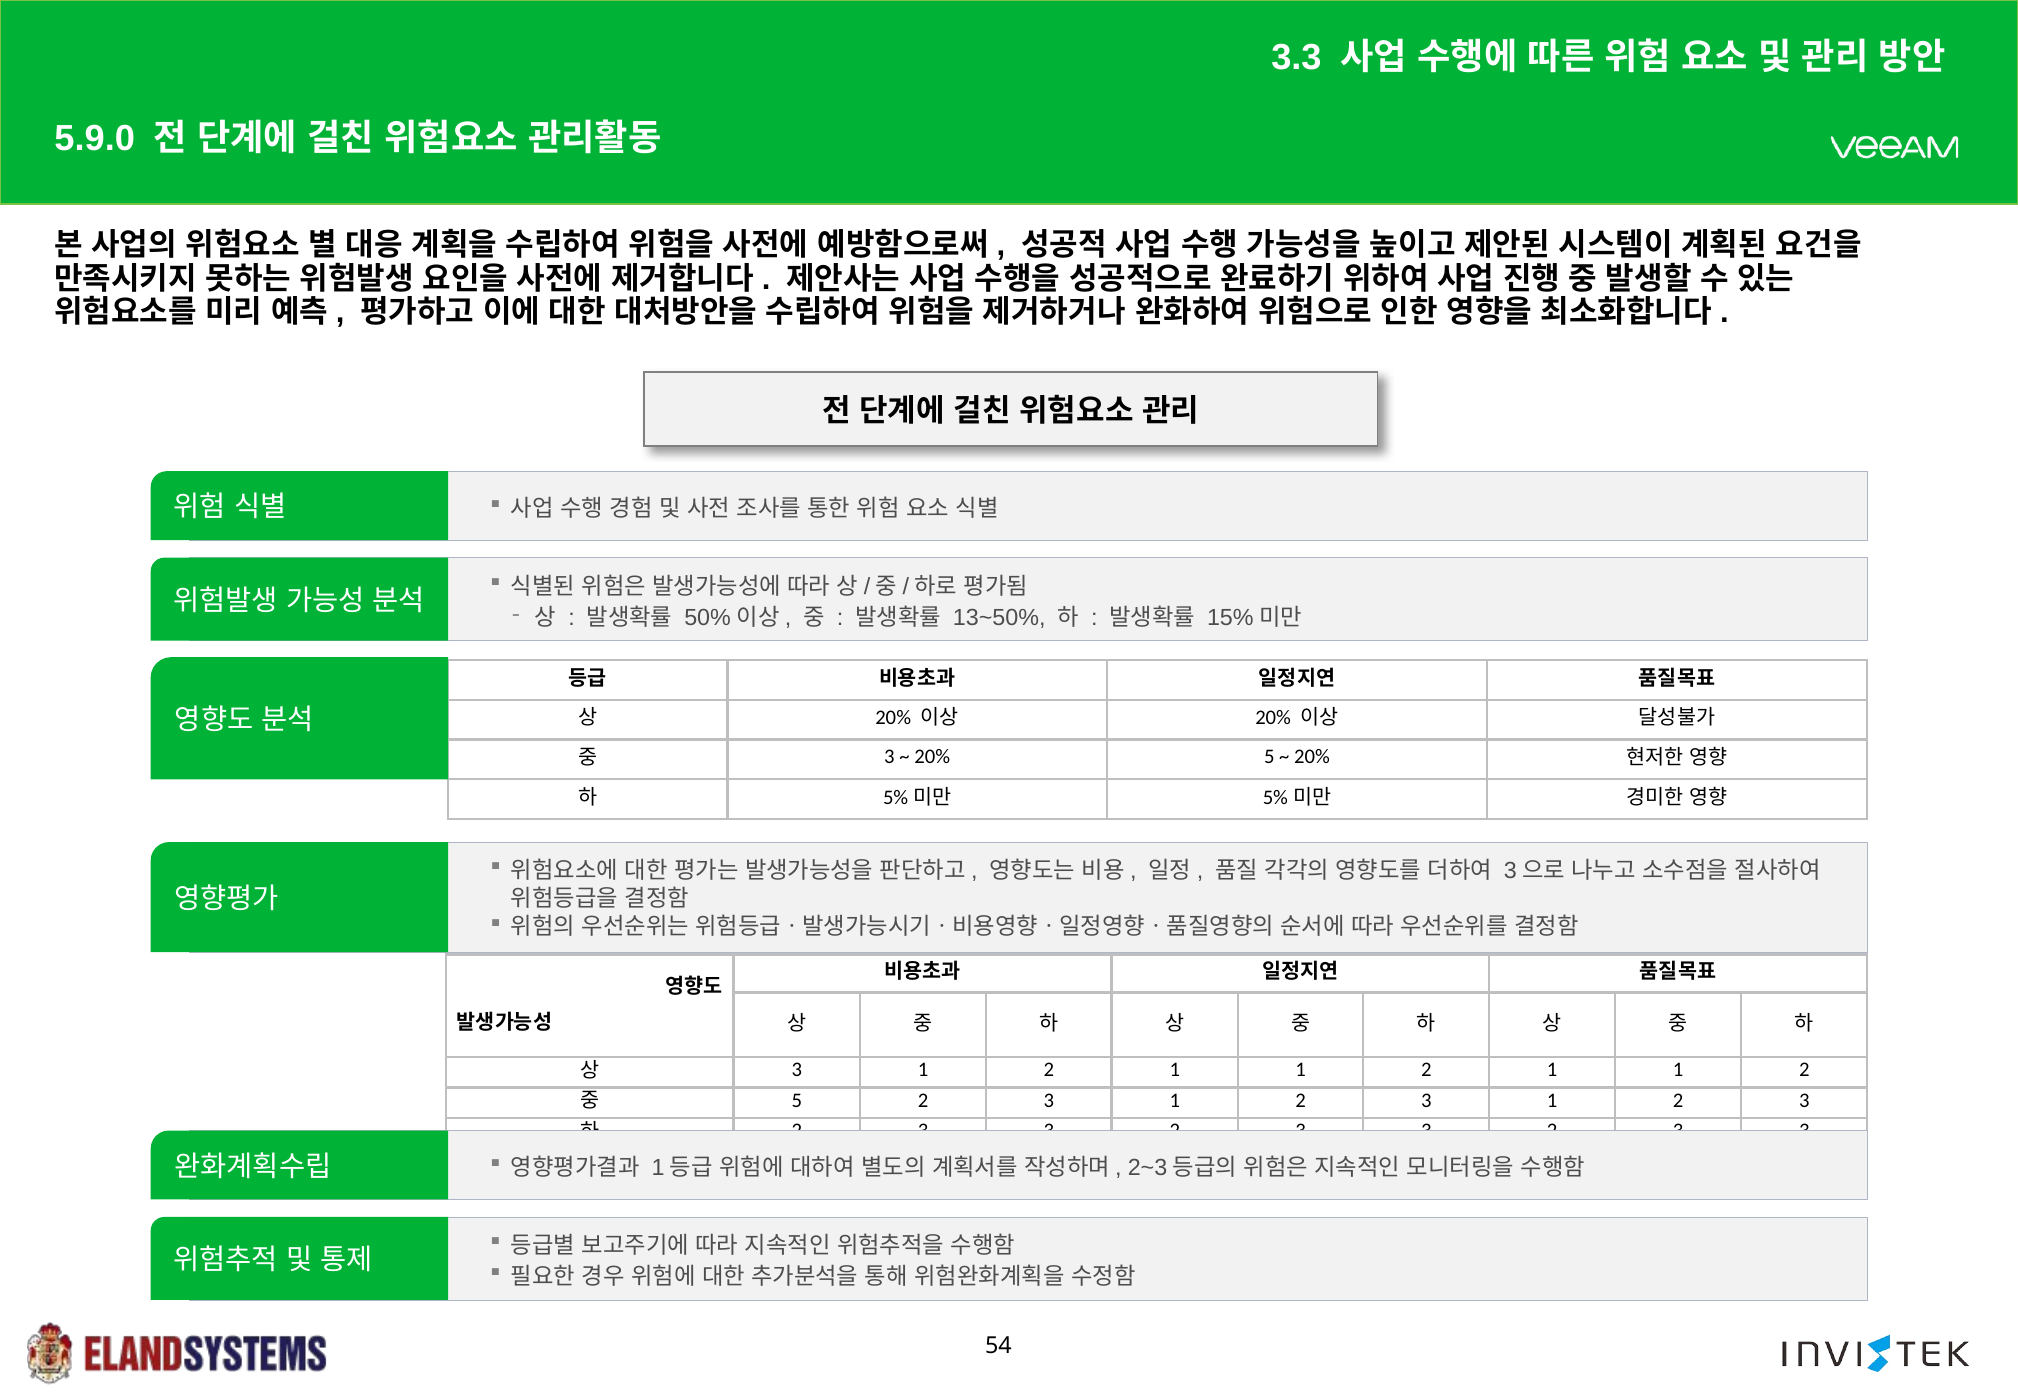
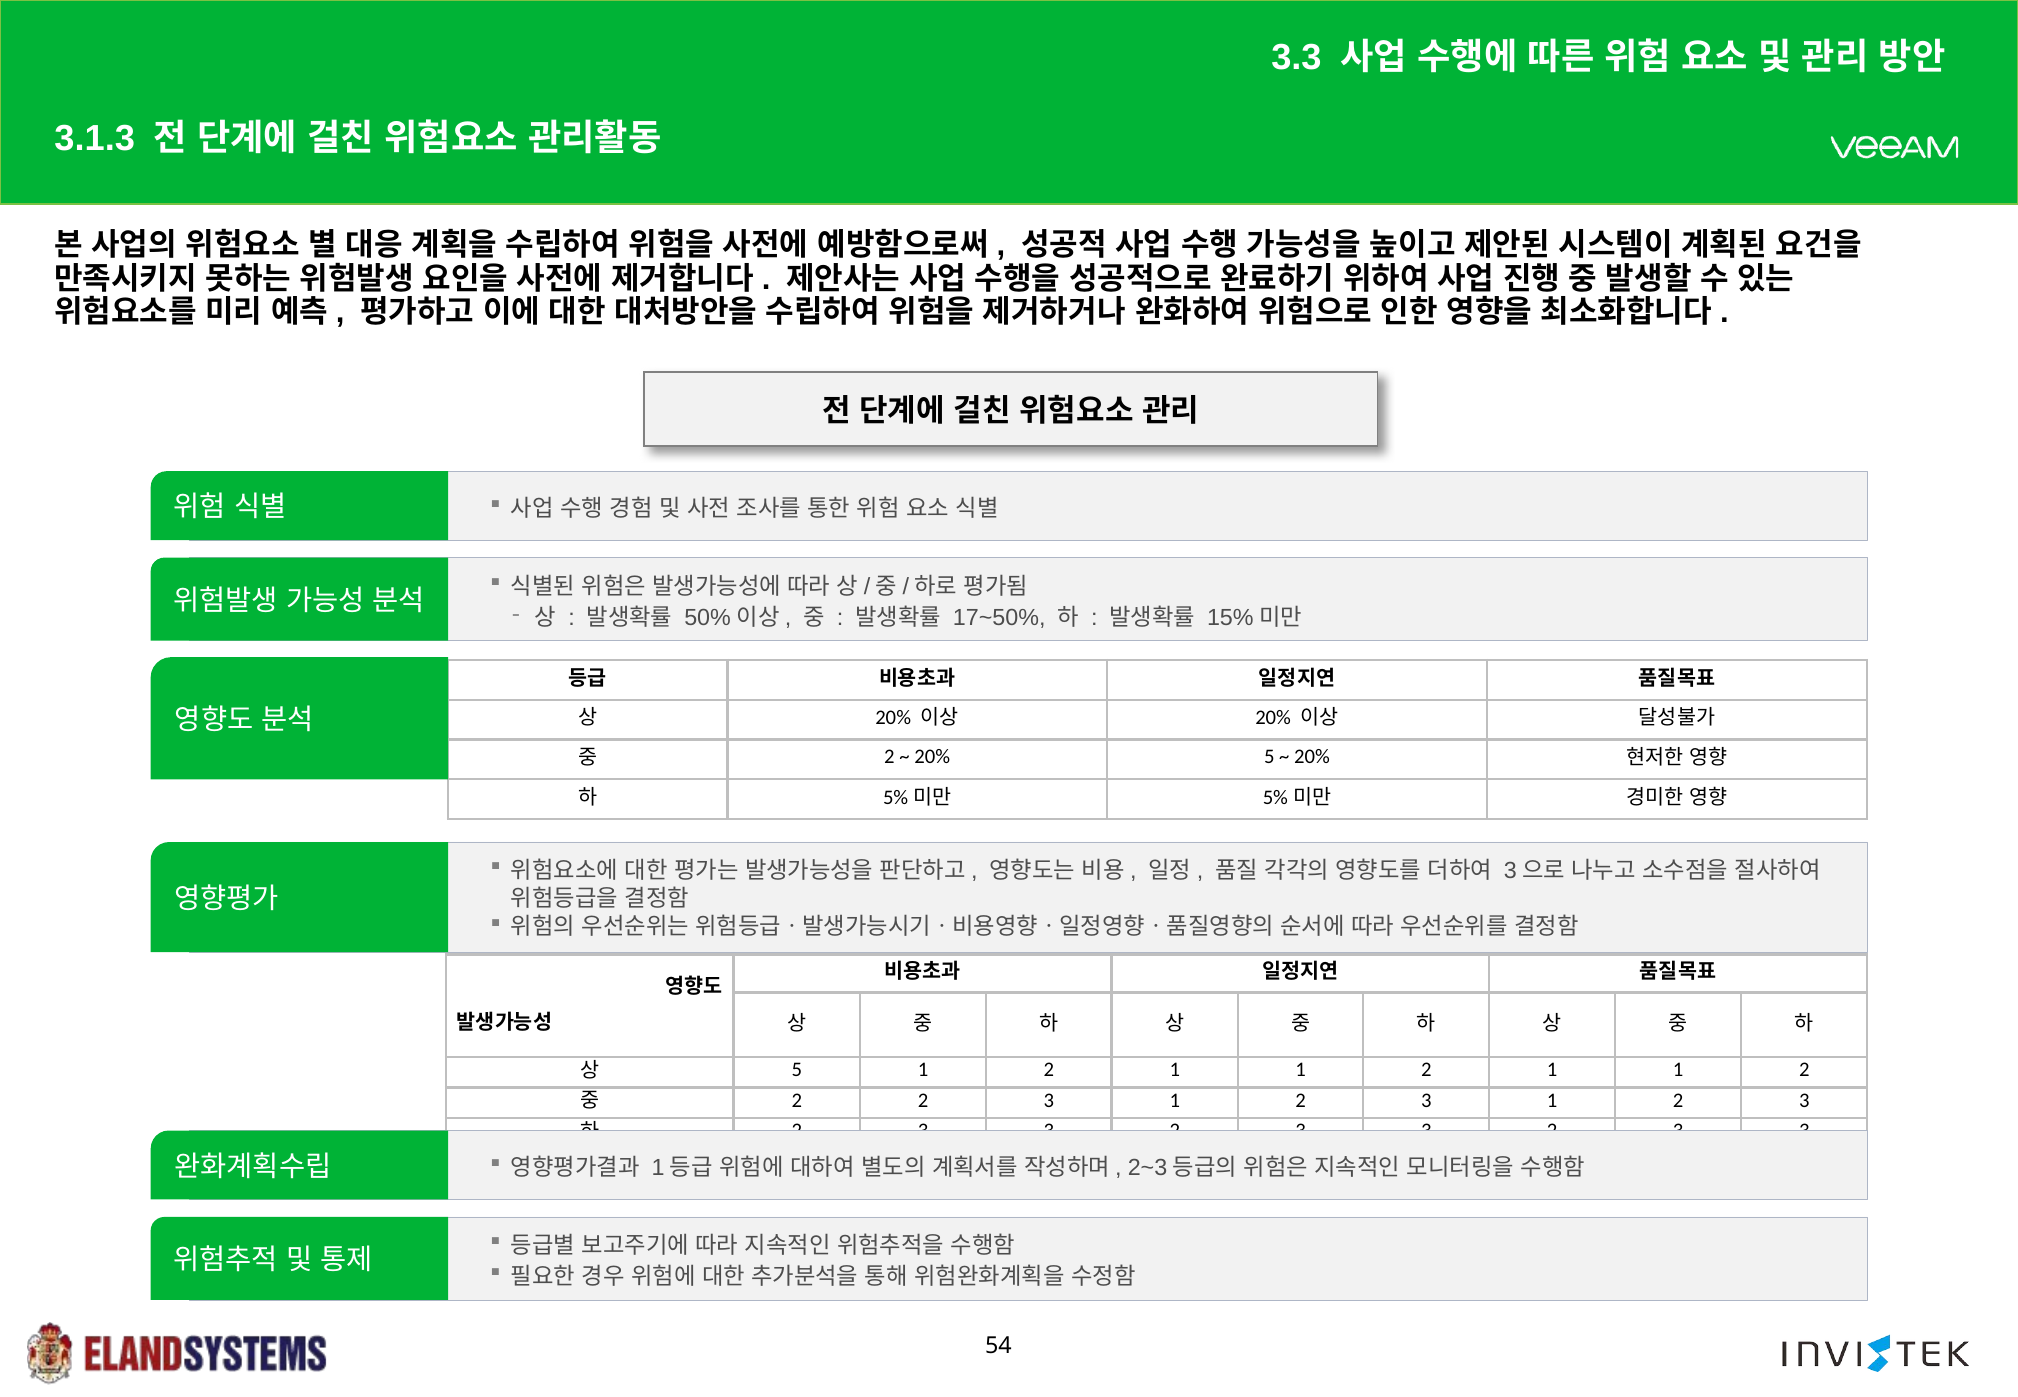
5.9.0: 5.9.0 -> 3.1.3
13~50%: 13~50% -> 17~50%
3 at (889, 757): 3 -> 2
3 at (797, 1070): 3 -> 5
5 at (797, 1100): 5 -> 2
